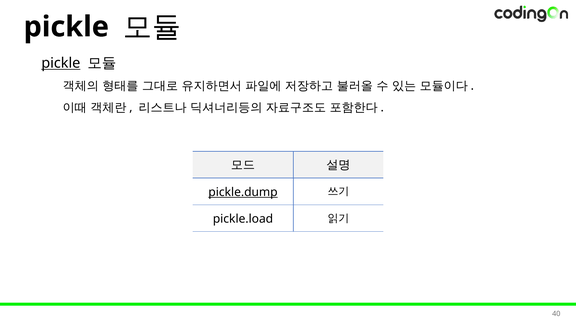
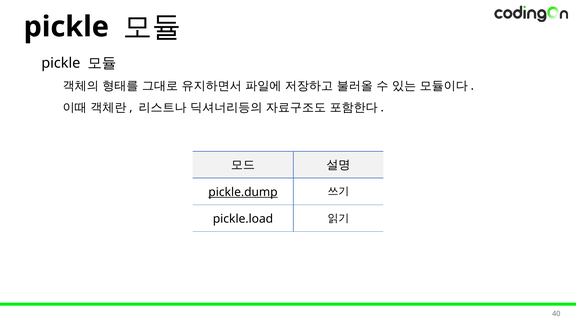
pickle at (61, 63) underline: present -> none
